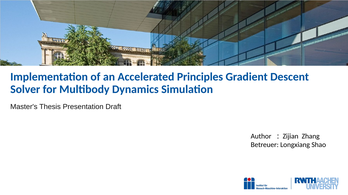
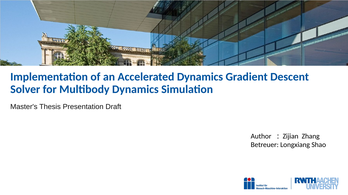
Accelerated Principles: Principles -> Dynamics
